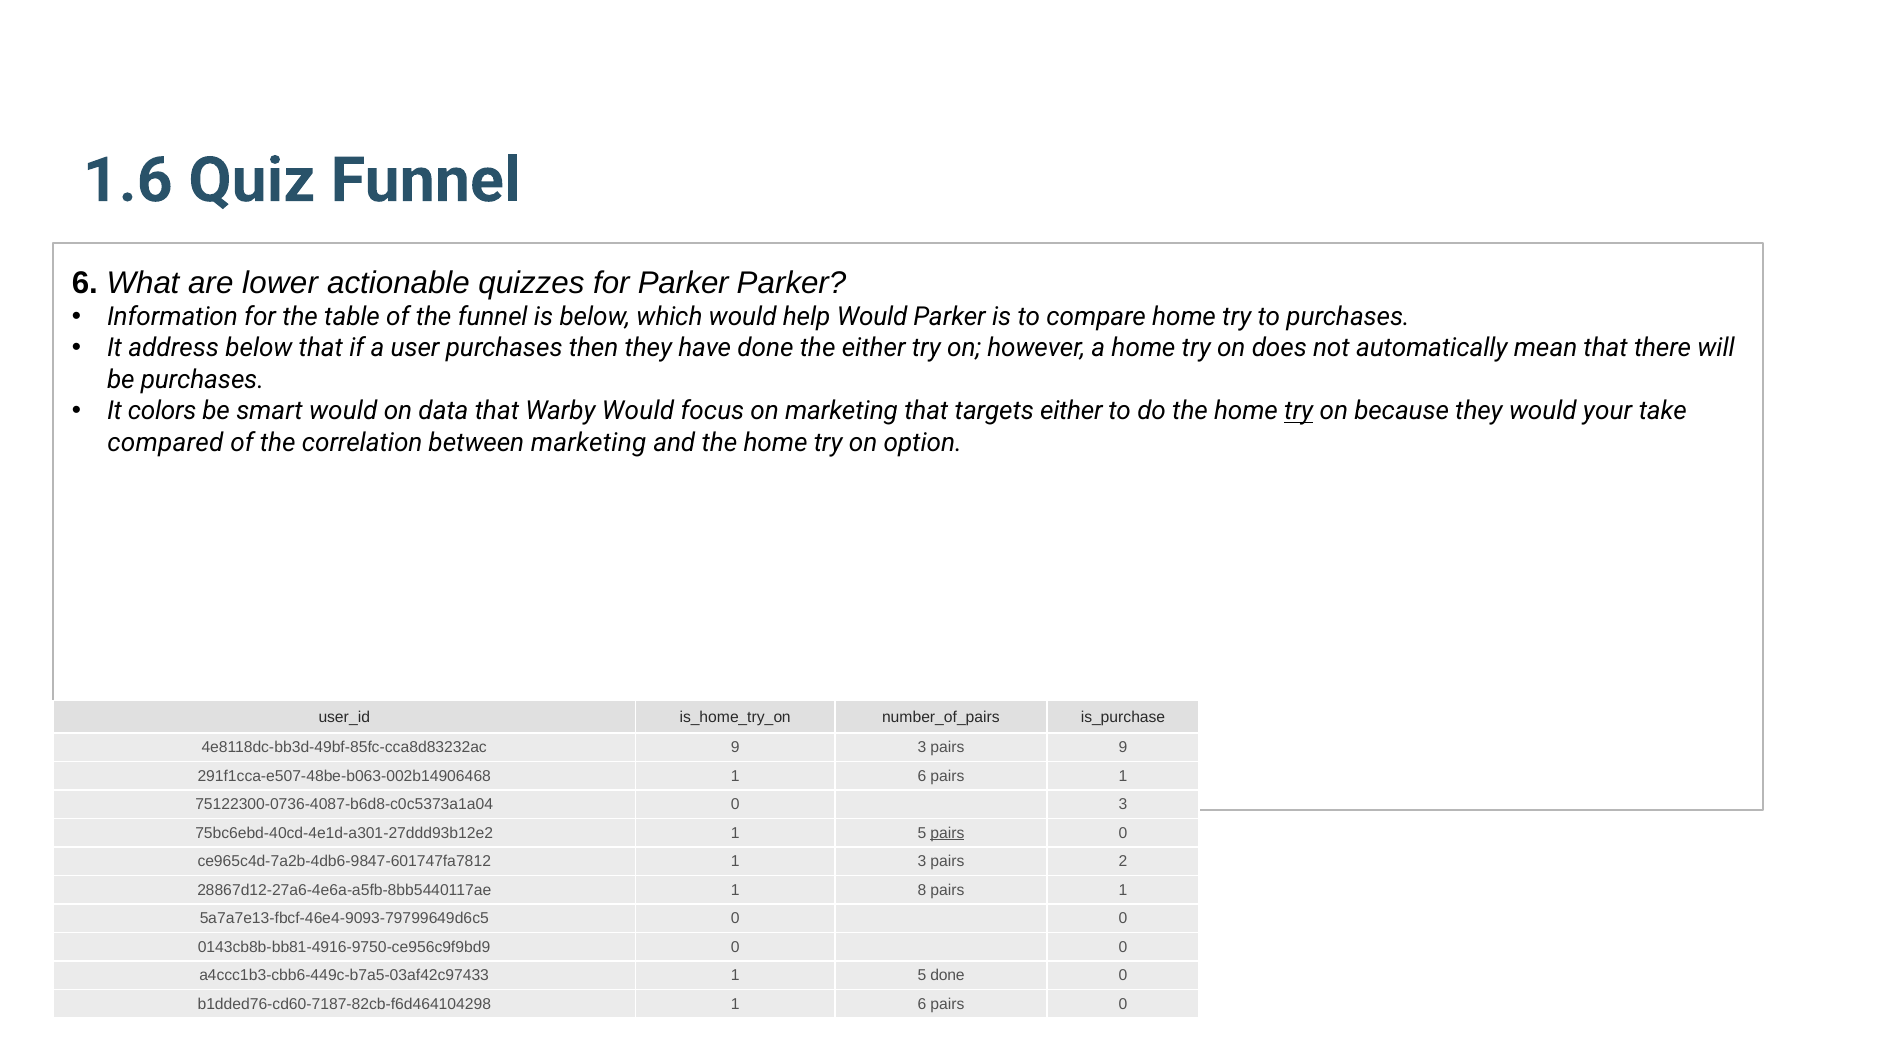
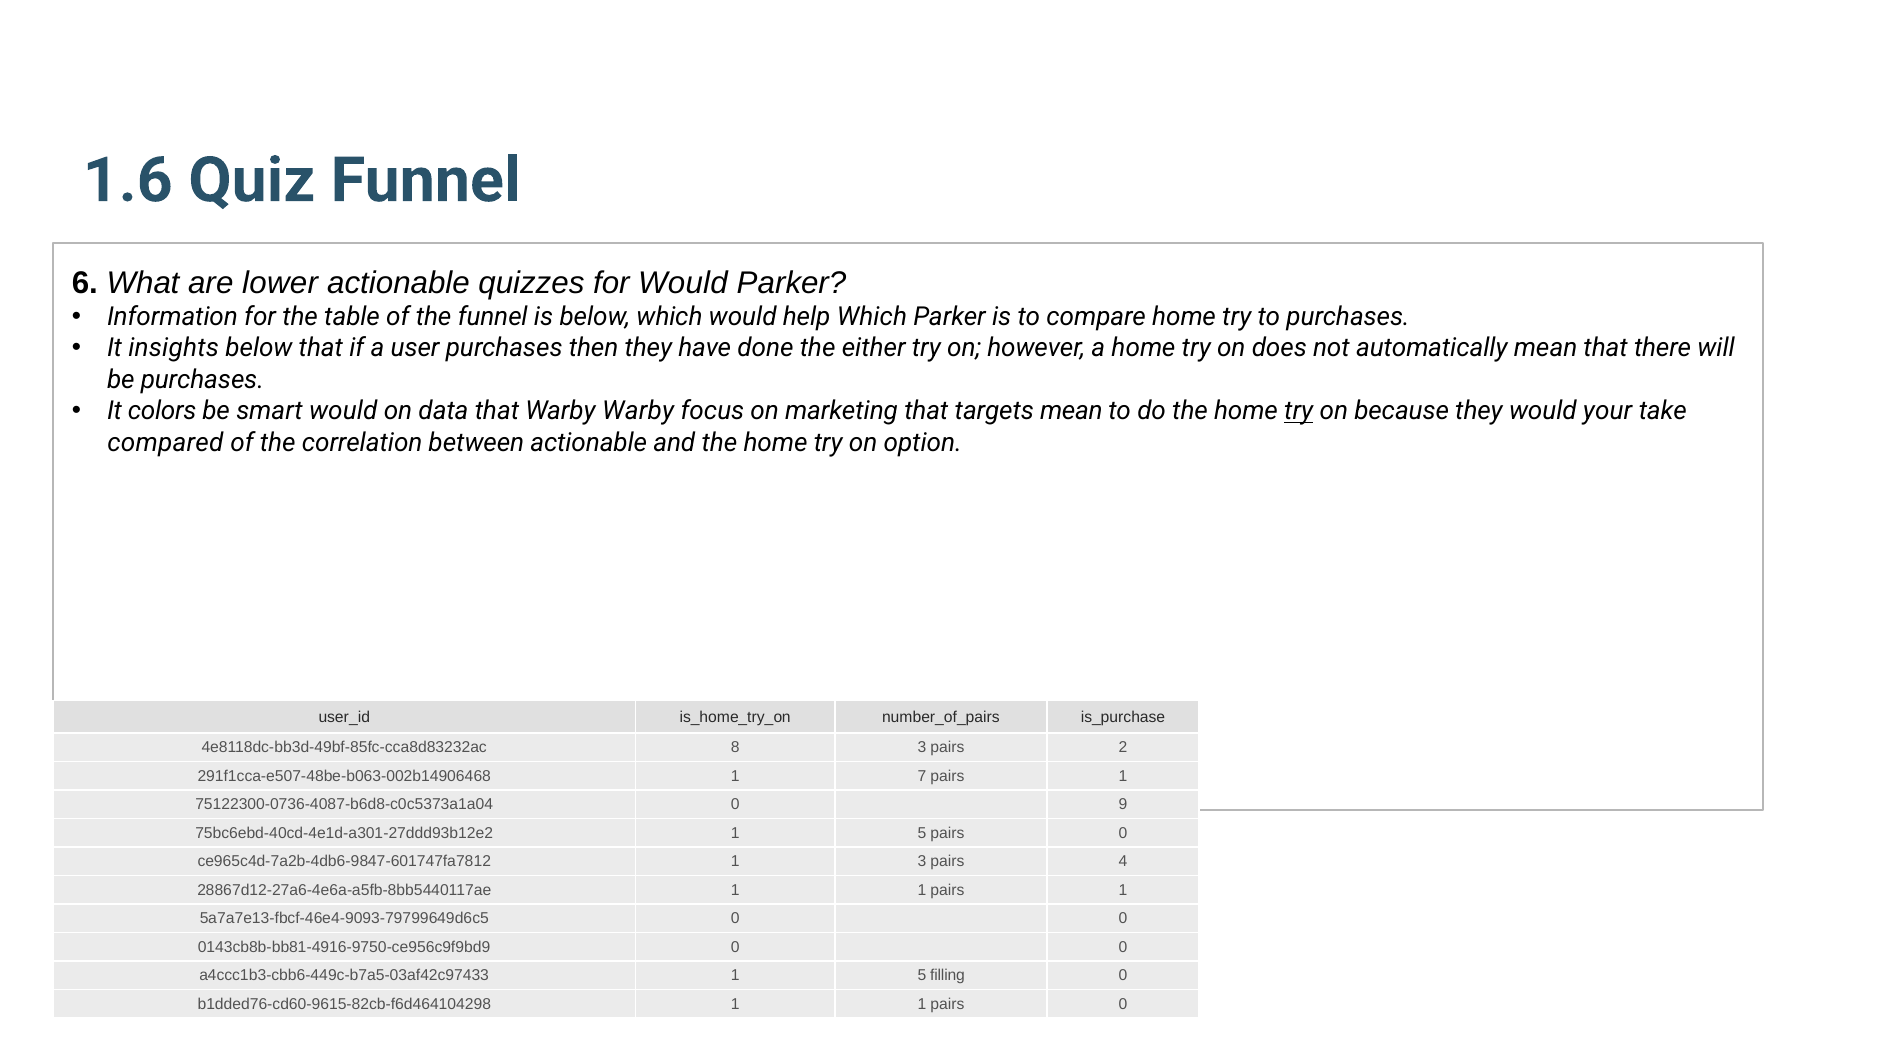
for Parker: Parker -> Would
help Would: Would -> Which
address: address -> insights
Warby Would: Would -> Warby
targets either: either -> mean
between marketing: marketing -> actionable
4e8118dc-bb3d-49bf-85fc-cca8d83232ac 9: 9 -> 8
pairs 9: 9 -> 2
291f1cca-e507-48be-b063-002b14906468 1 6: 6 -> 7
0 3: 3 -> 9
pairs at (947, 833) underline: present -> none
2: 2 -> 4
28867d12-27a6-4e6a-a5fb-8bb5440117ae 1 8: 8 -> 1
5 done: done -> filling
b1dded76-cd60-7187-82cb-f6d464104298: b1dded76-cd60-7187-82cb-f6d464104298 -> b1dded76-cd60-9615-82cb-f6d464104298
6 at (922, 1004): 6 -> 1
